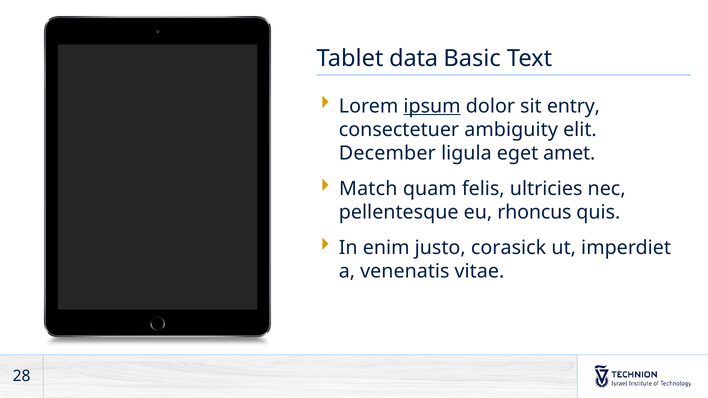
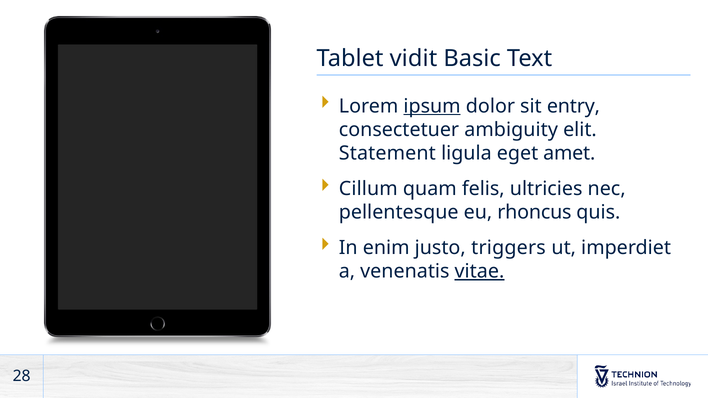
data: data -> vidit
December: December -> Statement
Match: Match -> Cillum
corasick: corasick -> triggers
vitae underline: none -> present
